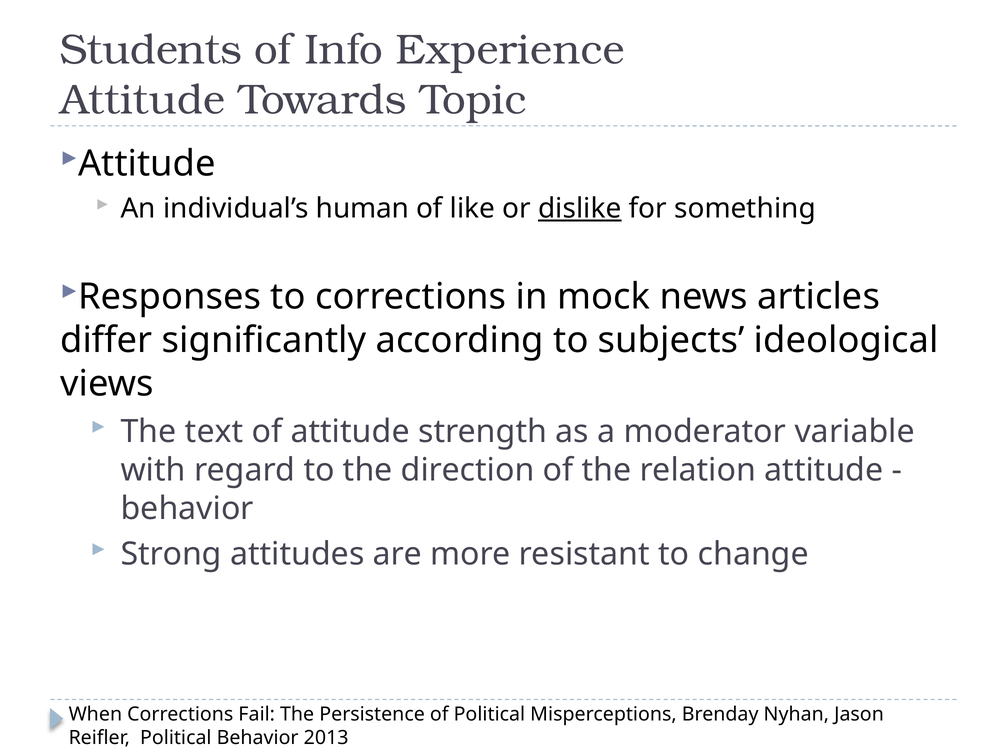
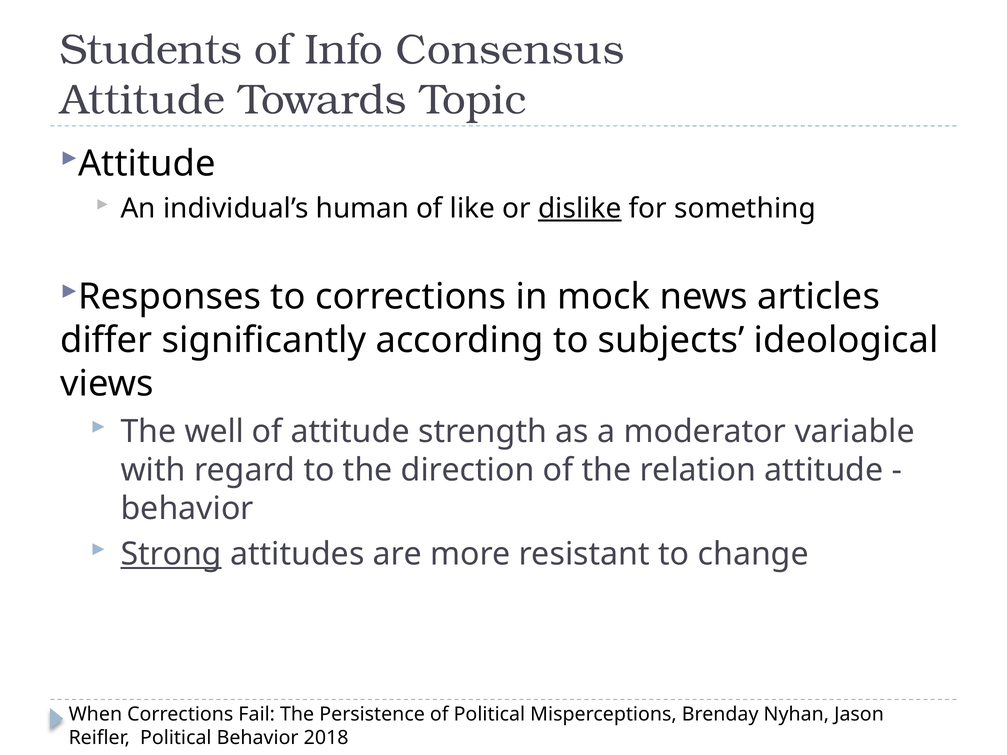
Experience: Experience -> Consensus
text: text -> well
Strong underline: none -> present
2013: 2013 -> 2018
